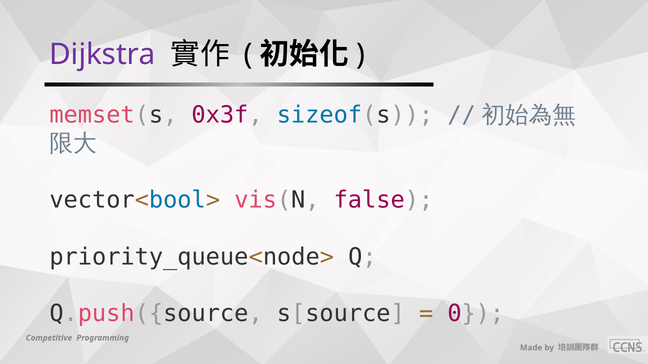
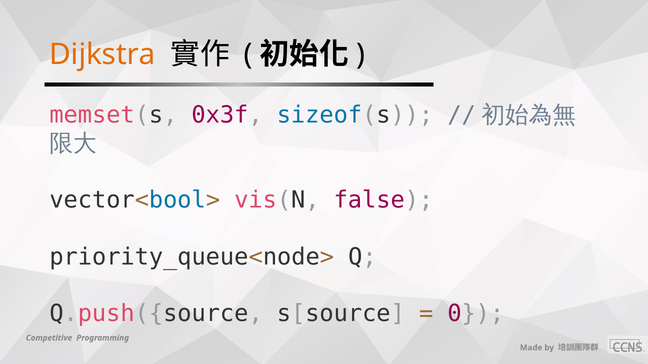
Dijkstra colour: purple -> orange
